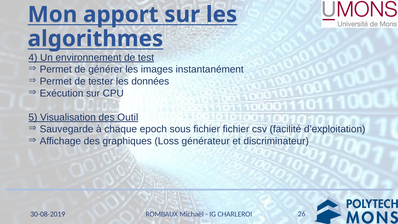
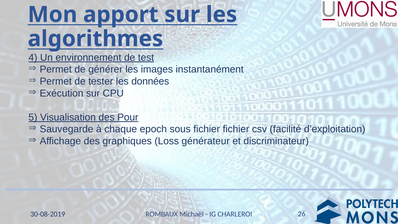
Outil: Outil -> Pour
